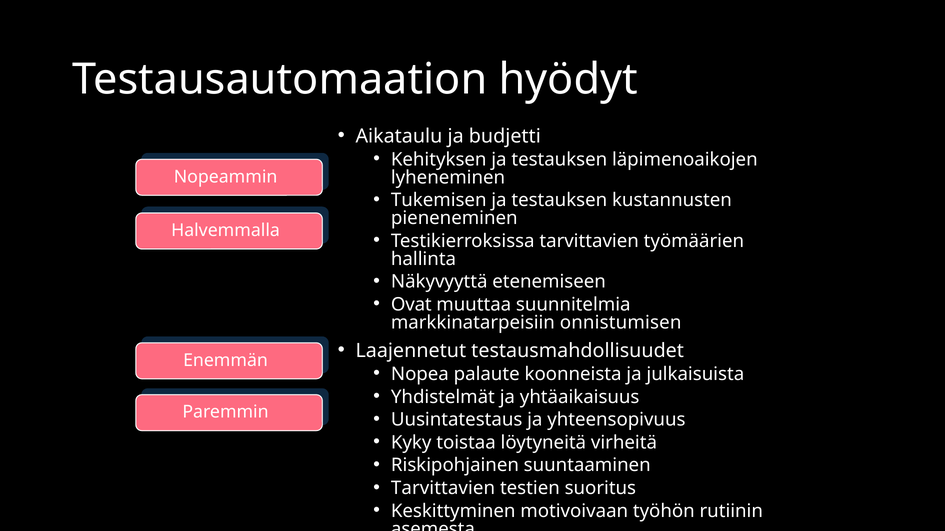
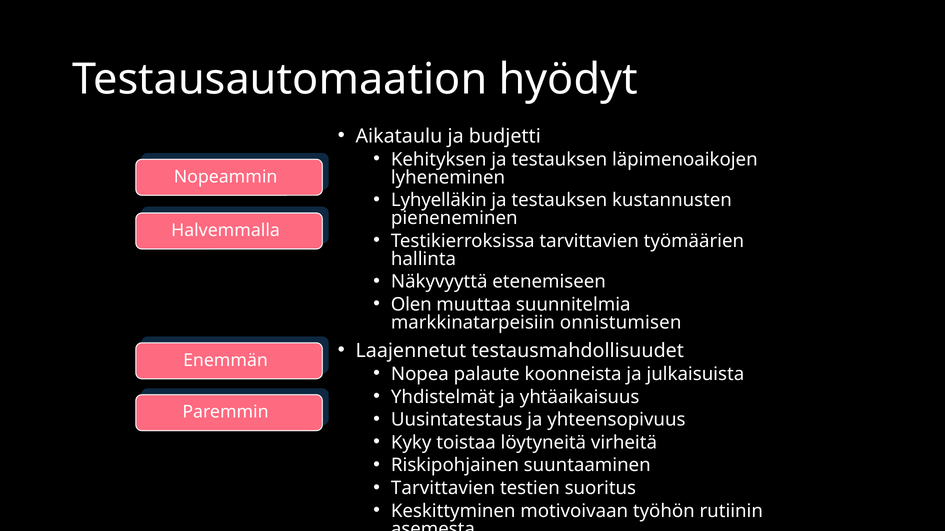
Tukemisen: Tukemisen -> Lyhyelläkin
Ovat: Ovat -> Olen
